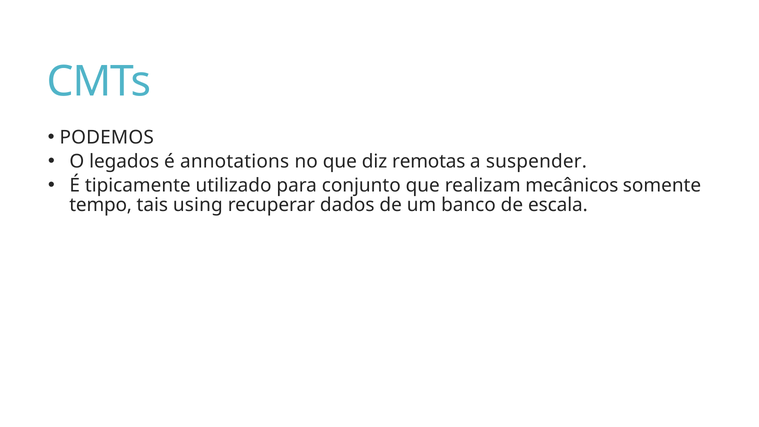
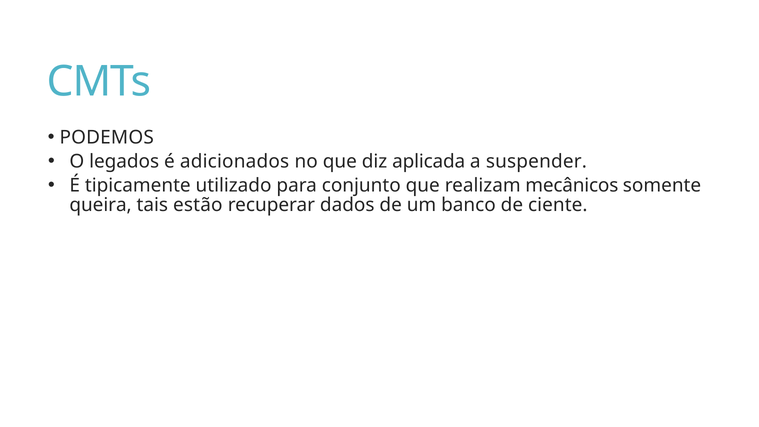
annotations: annotations -> adicionados
remotas: remotas -> aplicada
tempo: tempo -> queira
using: using -> estão
escala: escala -> ciente
